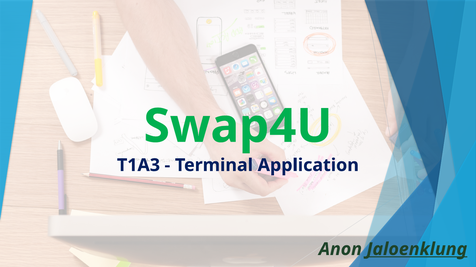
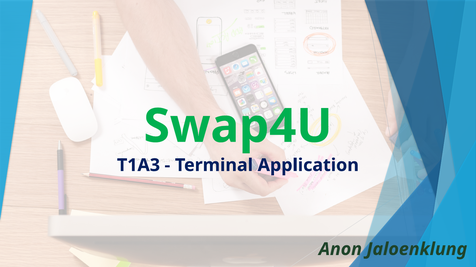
Jaloenklung underline: present -> none
